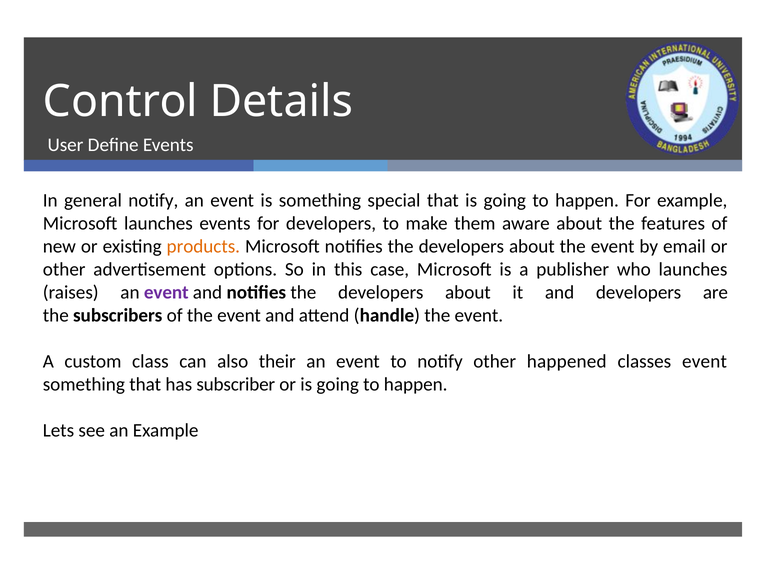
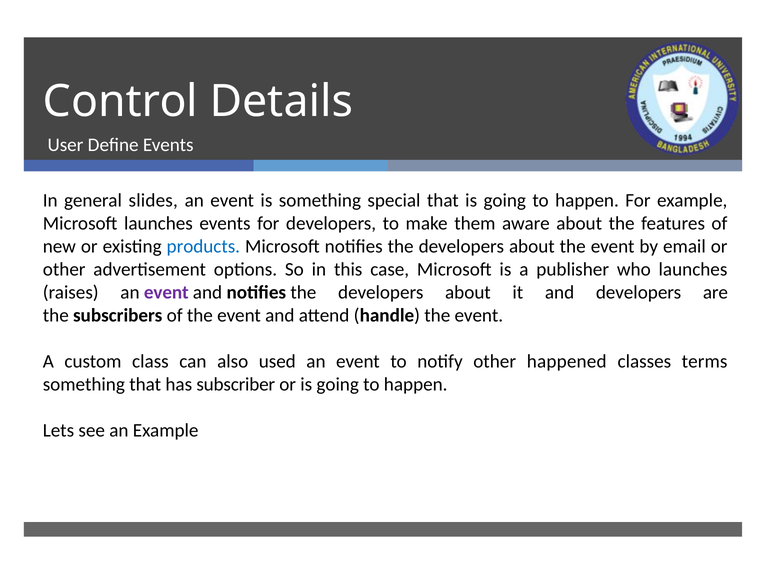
general notify: notify -> slides
products colour: orange -> blue
their: their -> used
classes event: event -> terms
